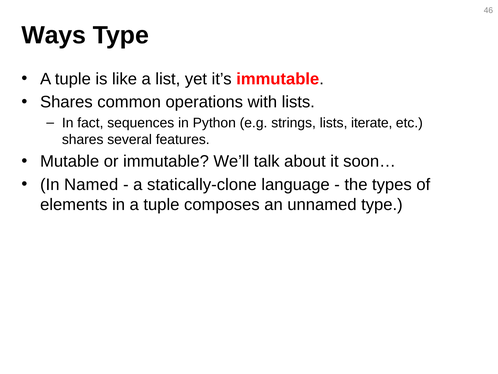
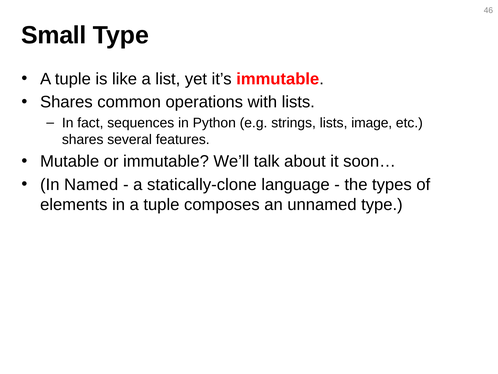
Ways: Ways -> Small
iterate: iterate -> image
